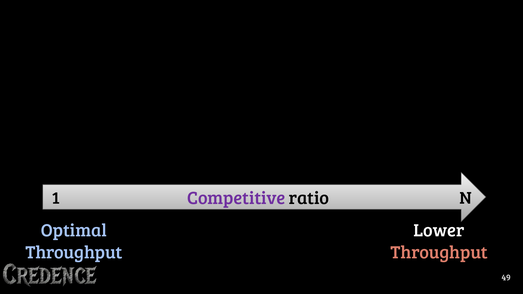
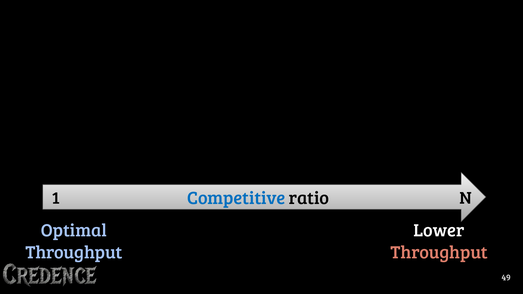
Competitive colour: purple -> blue
